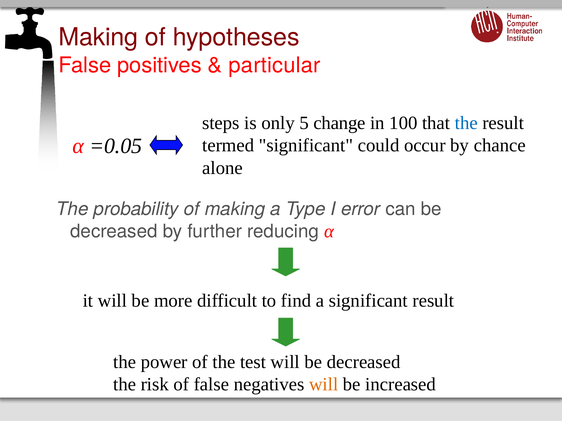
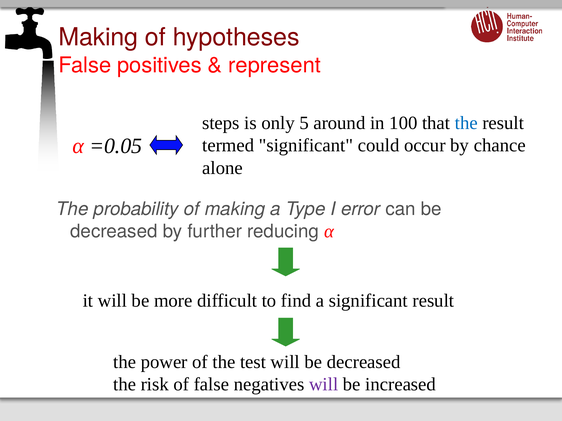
particular: particular -> represent
change: change -> around
will at (324, 385) colour: orange -> purple
